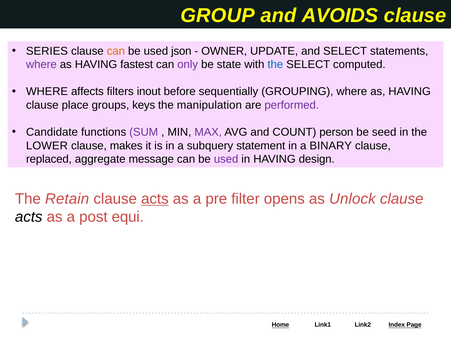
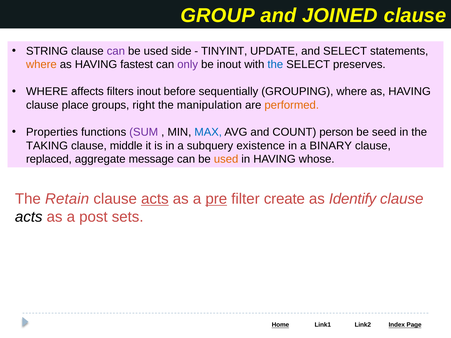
AVOIDS: AVOIDS -> JOINED
SERIES: SERIES -> STRING
can at (116, 51) colour: orange -> purple
json: json -> side
OWNER: OWNER -> TINYINT
where at (41, 65) colour: purple -> orange
be state: state -> inout
computed: computed -> preserves
keys: keys -> right
performed colour: purple -> orange
Candidate: Candidate -> Properties
MAX colour: purple -> blue
LOWER: LOWER -> TAKING
makes: makes -> middle
statement: statement -> existence
used at (226, 159) colour: purple -> orange
design: design -> whose
pre underline: none -> present
opens: opens -> create
Unlock: Unlock -> Identify
equi: equi -> sets
